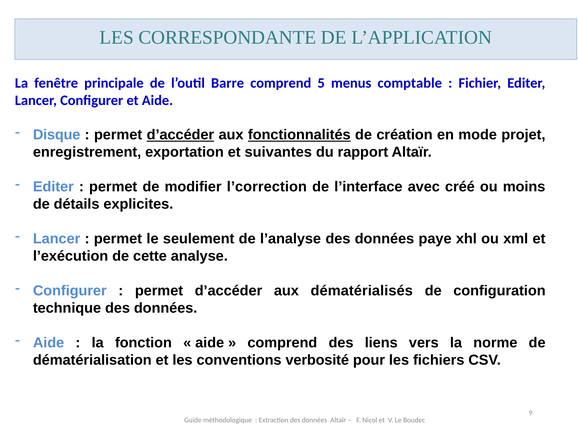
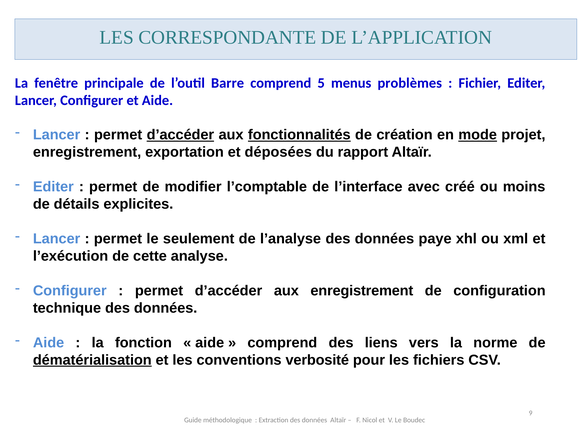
comptable: comptable -> problèmes
Disque at (57, 135): Disque -> Lancer
mode underline: none -> present
suivantes: suivantes -> déposées
l’correction: l’correction -> l’comptable
aux dématérialisés: dématérialisés -> enregistrement
dématérialisation underline: none -> present
